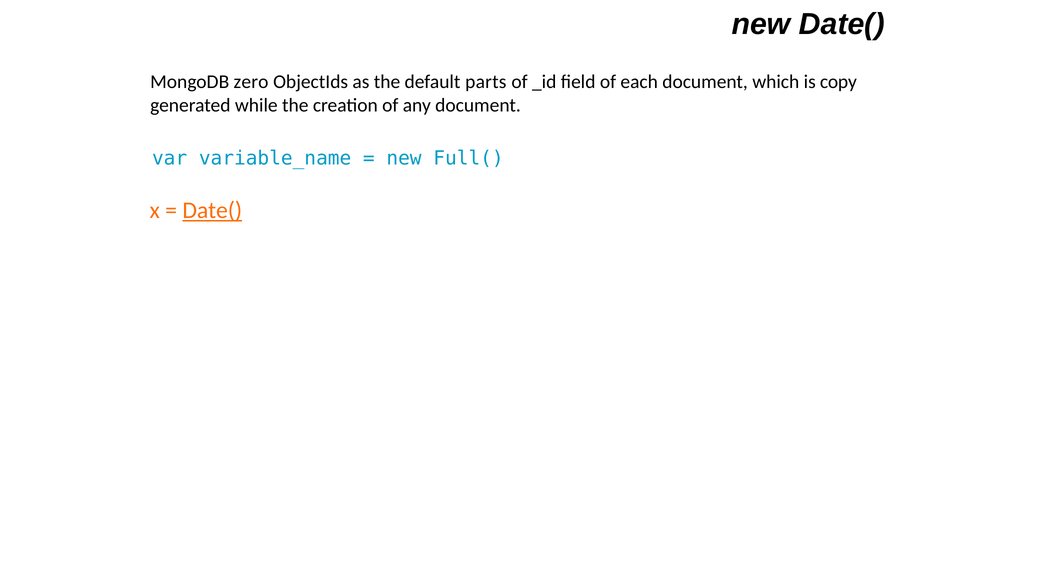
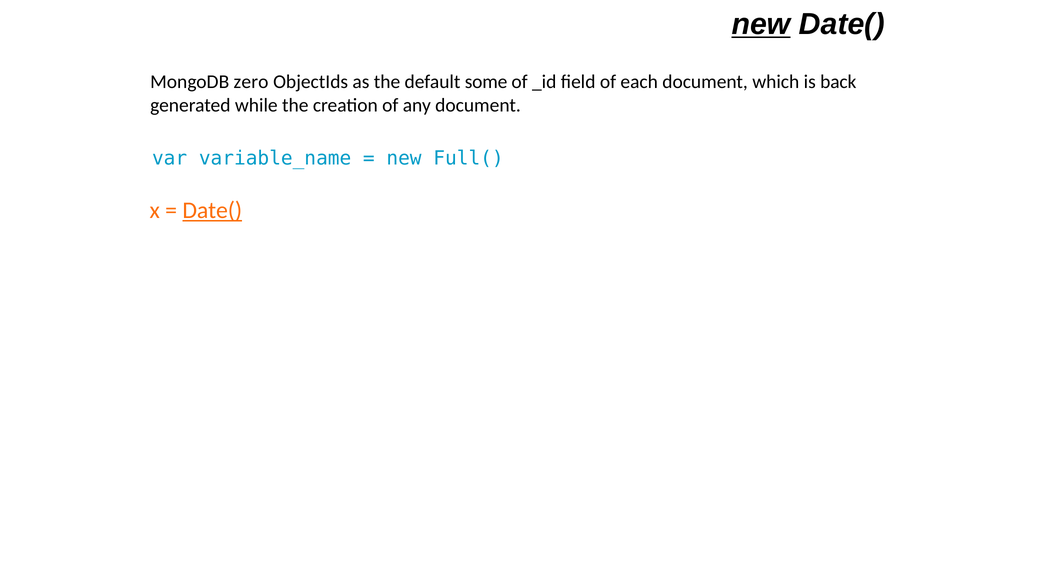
new at (761, 24) underline: none -> present
parts: parts -> some
copy: copy -> back
